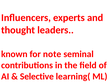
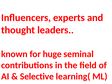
note: note -> huge
